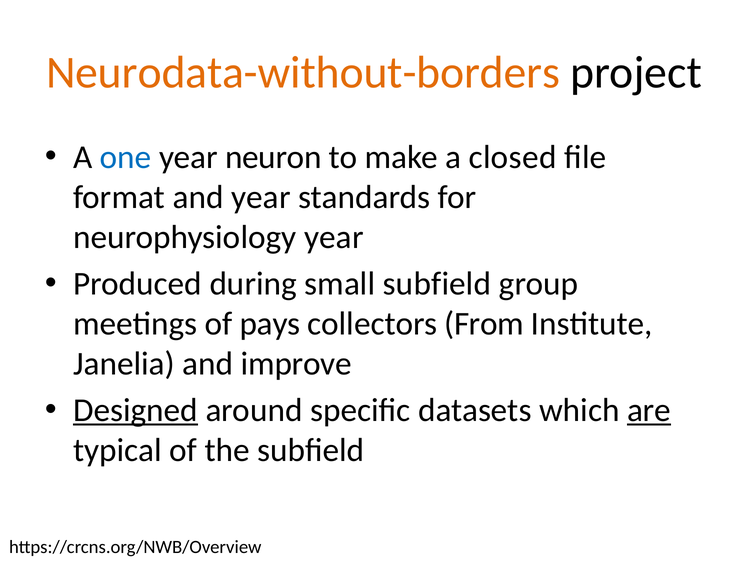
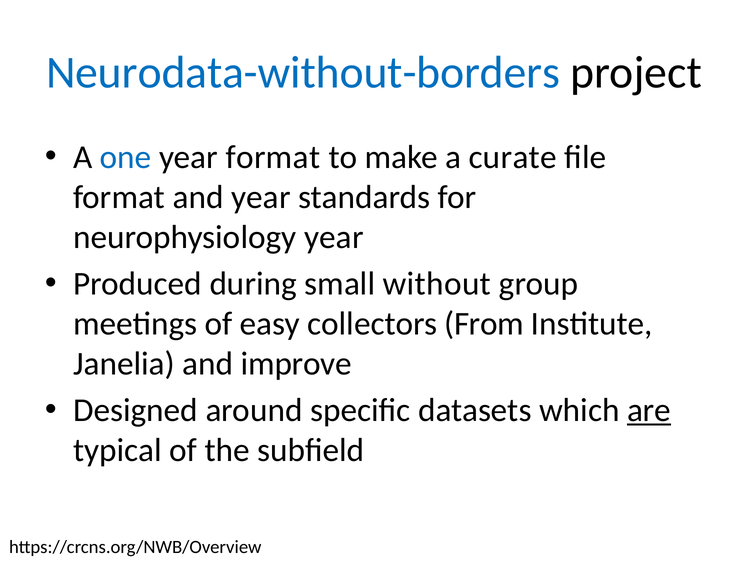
Neurodata-without-borders colour: orange -> blue
year neuron: neuron -> format
closed: closed -> curate
small subfield: subfield -> without
pays: pays -> easy
Designed underline: present -> none
